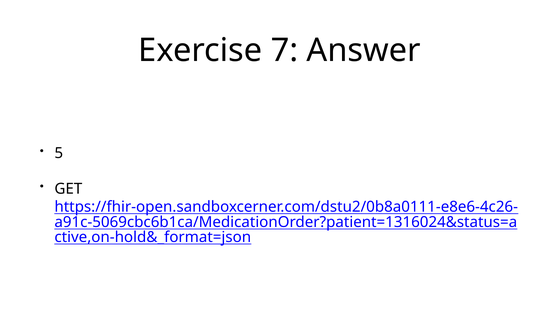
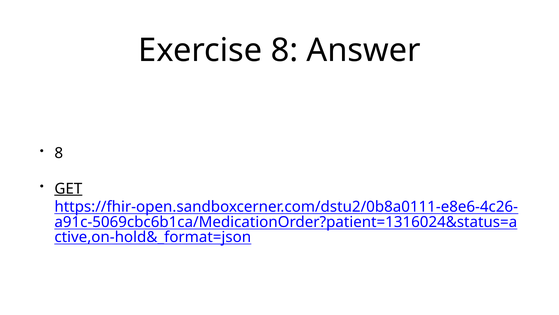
Exercise 7: 7 -> 8
5 at (59, 153): 5 -> 8
GET underline: none -> present
